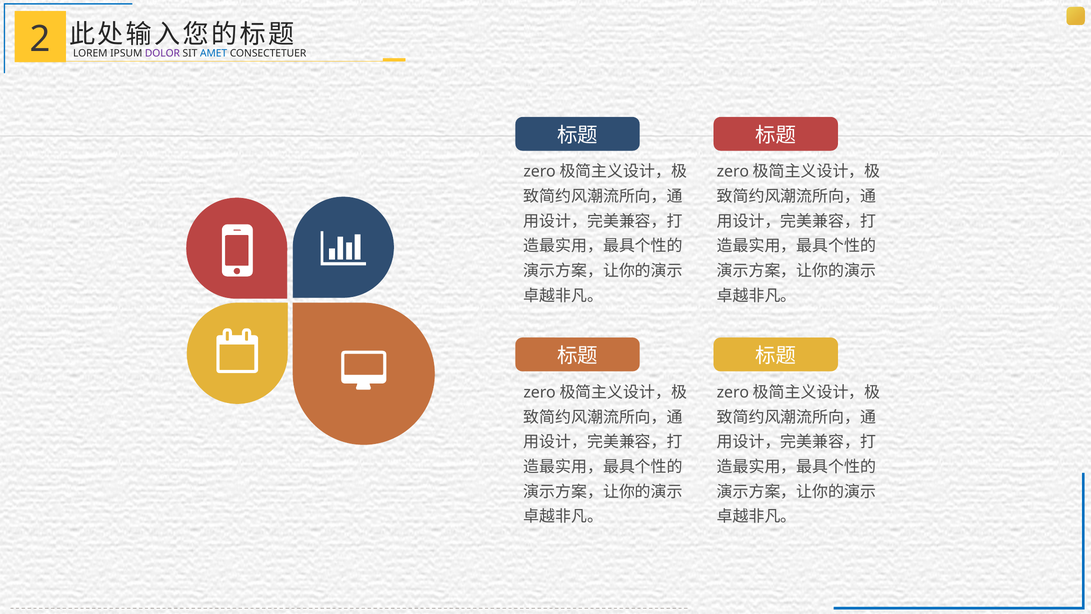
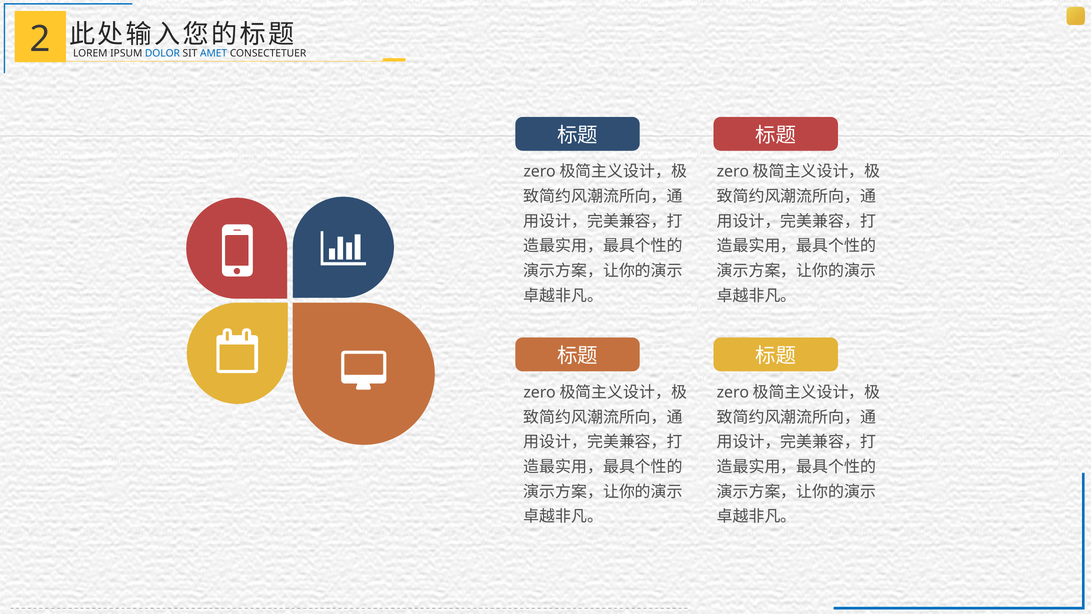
DOLOR colour: purple -> blue
